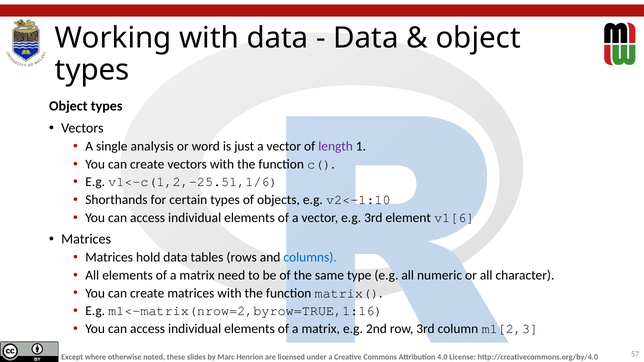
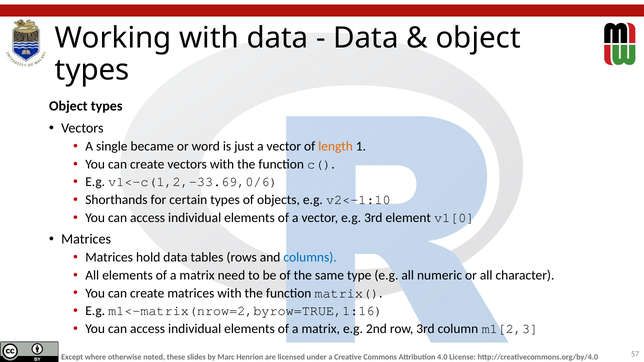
analysis: analysis -> became
length colour: purple -> orange
v1<-c(1,2,-25.51,1/6: v1<-c(1,2,-25.51,1/6 -> v1<-c(1,2,-33.69,0/6
v1[6: v1[6 -> v1[0
